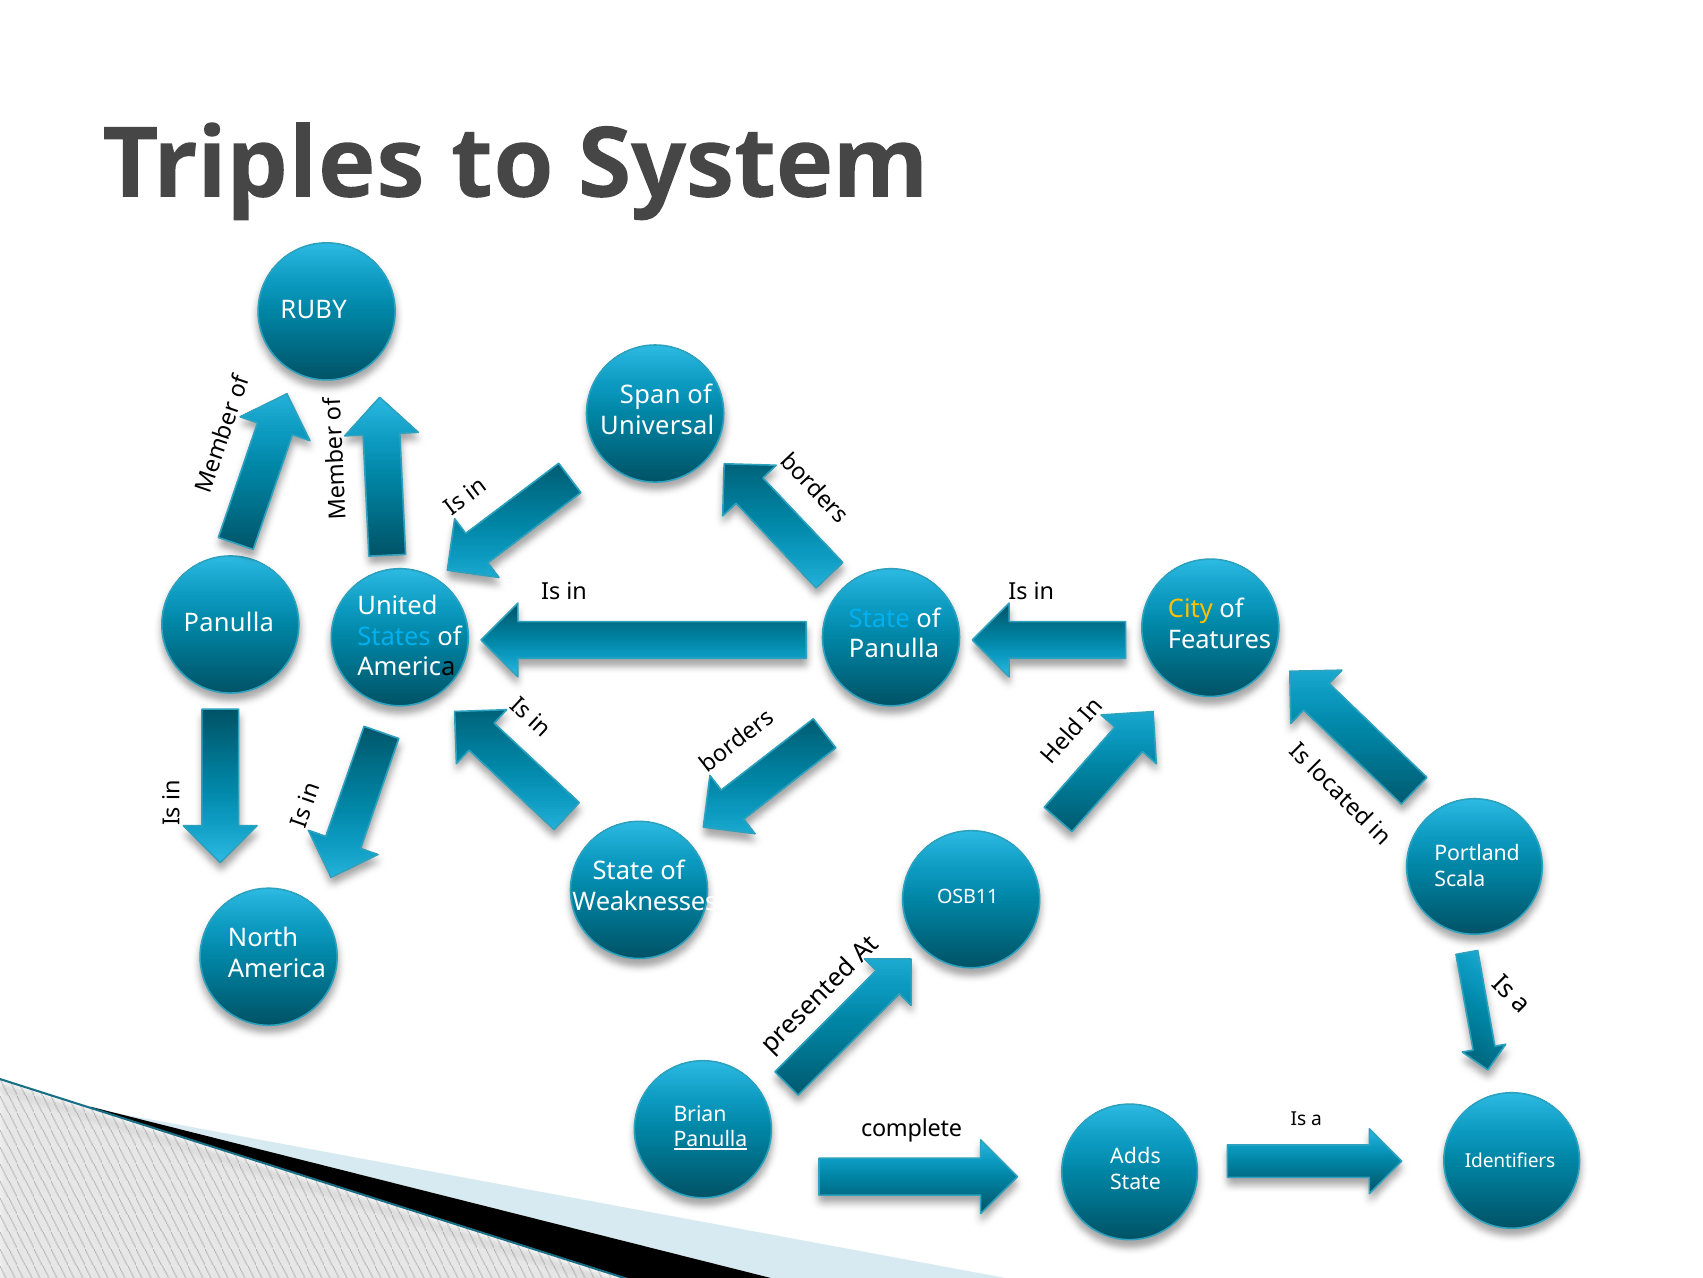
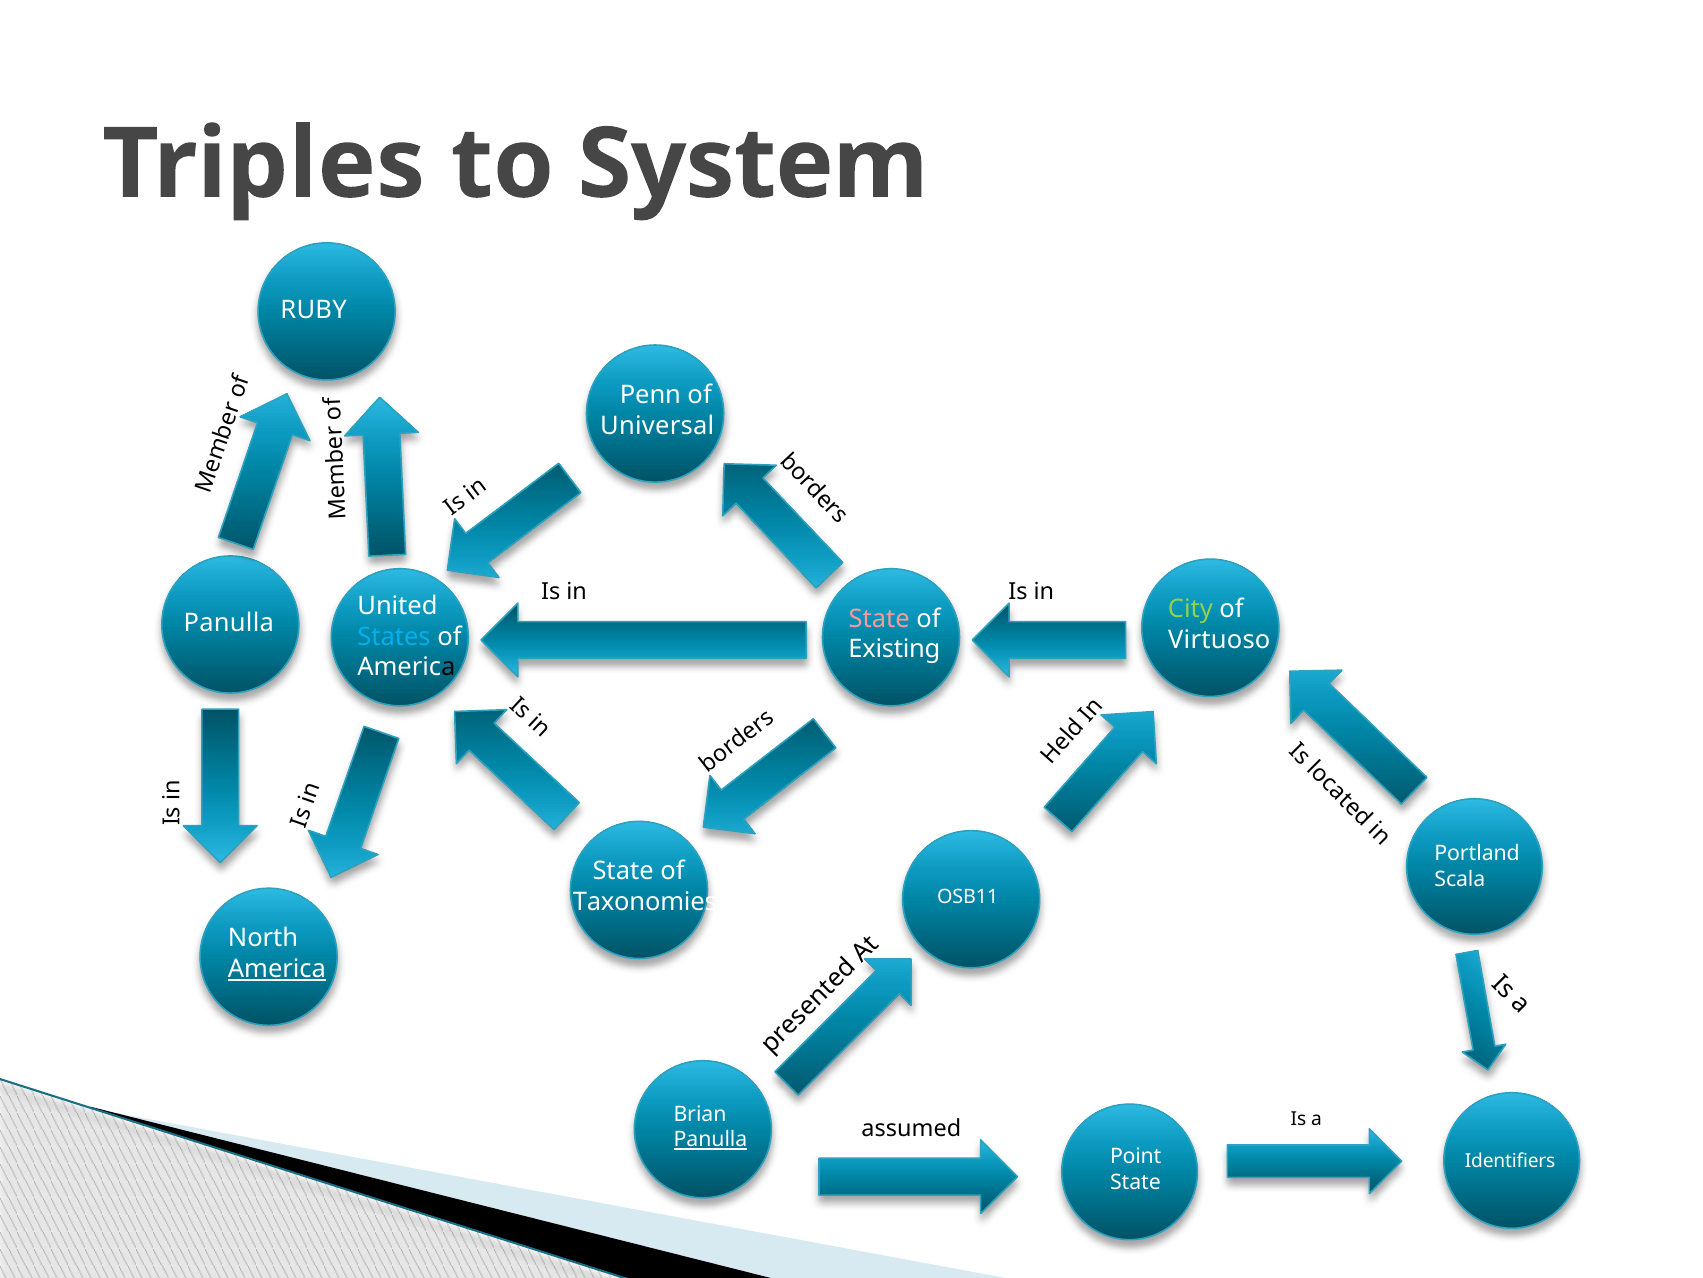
Span: Span -> Penn
City colour: yellow -> light green
State at (879, 619) colour: light blue -> pink
Features: Features -> Virtuoso
Panulla at (894, 649): Panulla -> Existing
Weaknesses: Weaknesses -> Taxonomies
America at (277, 968) underline: none -> present
complete: complete -> assumed
Adds: Adds -> Point
